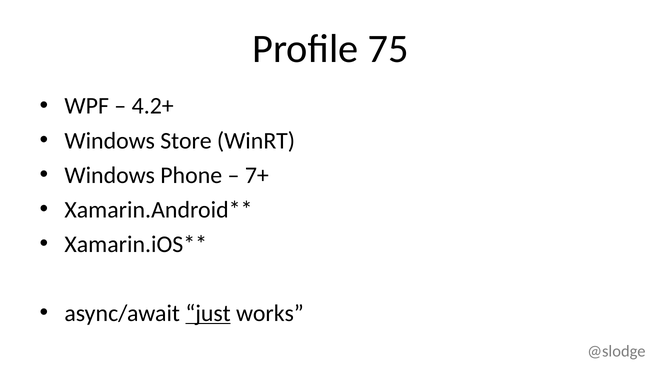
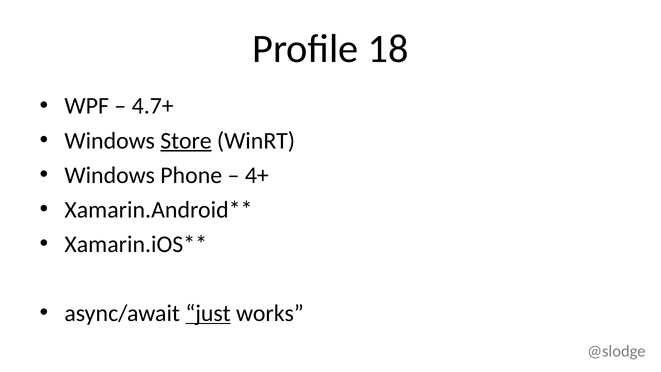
75: 75 -> 18
4.2+: 4.2+ -> 4.7+
Store underline: none -> present
7+: 7+ -> 4+
